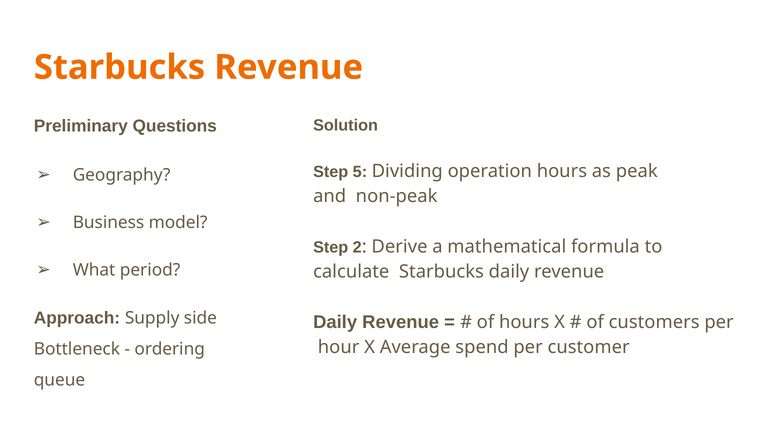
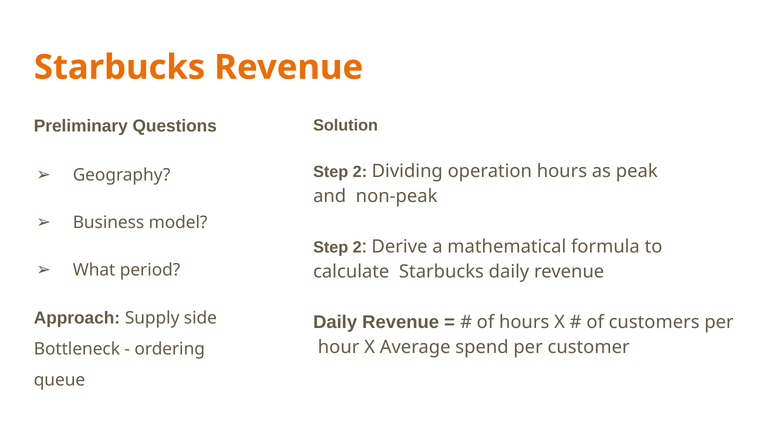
5 at (360, 172): 5 -> 2
